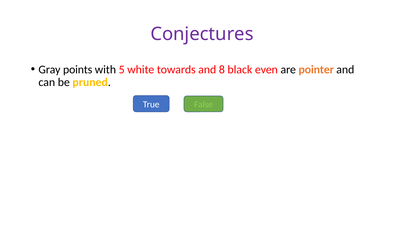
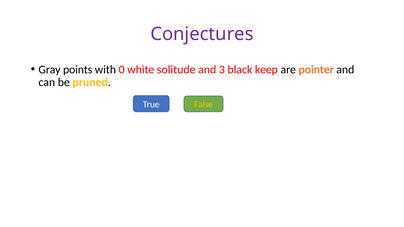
5: 5 -> 0
towards: towards -> solitude
8: 8 -> 3
even: even -> keep
False colour: light green -> yellow
